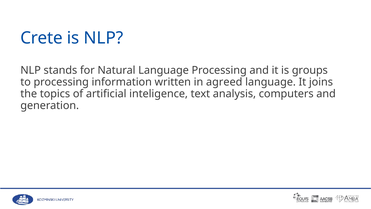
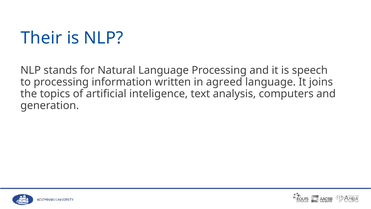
Crete: Crete -> Their
groups: groups -> speech
